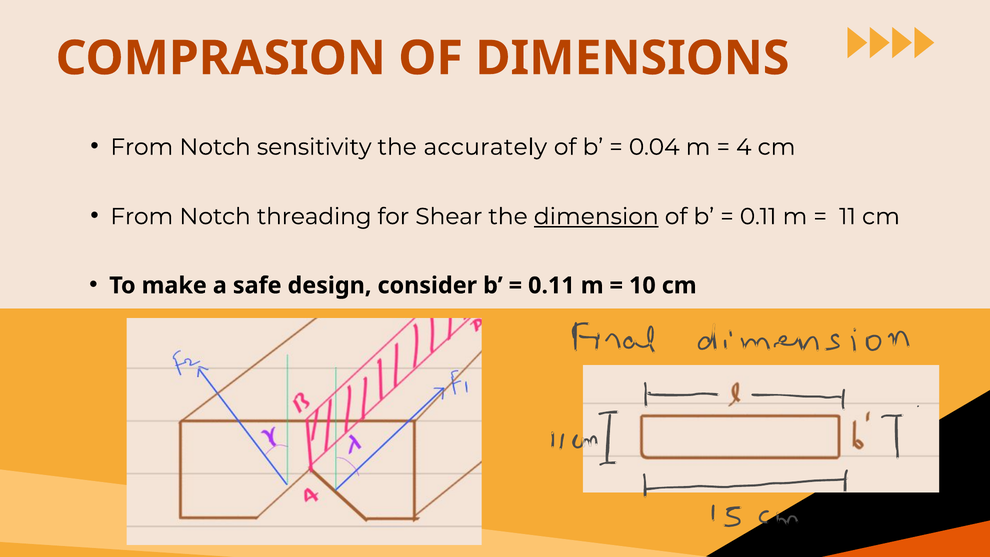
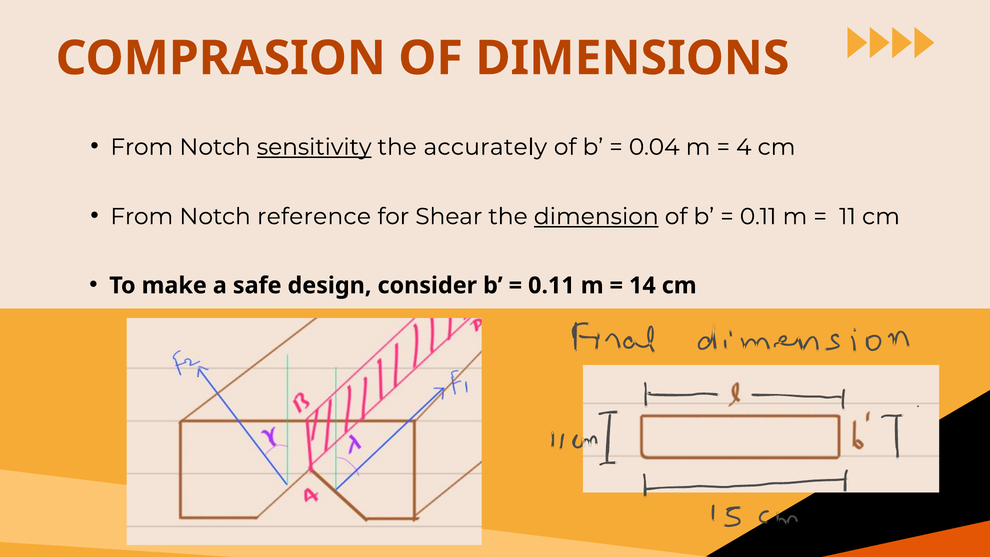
sensitivity underline: none -> present
threading: threading -> reference
10: 10 -> 14
